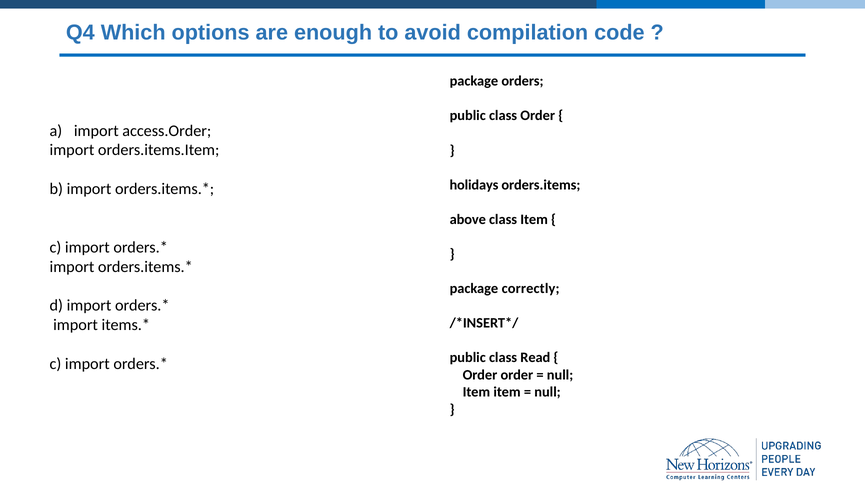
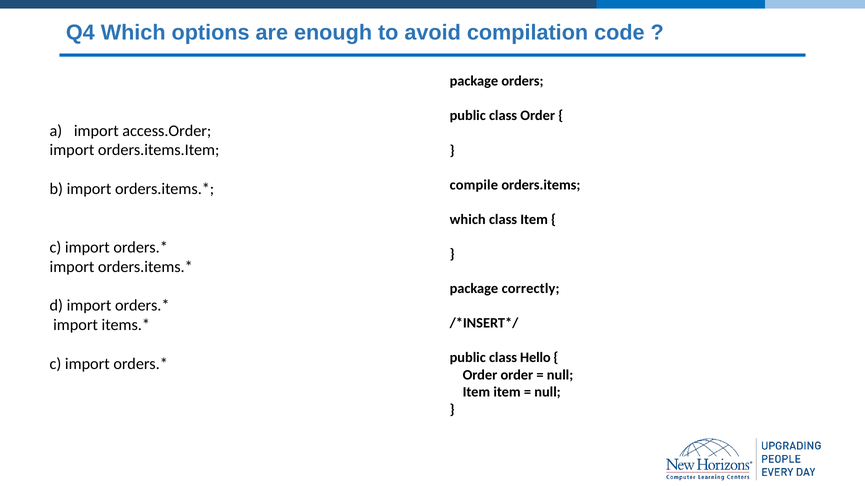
holidays: holidays -> compile
above at (468, 220): above -> which
Read: Read -> Hello
